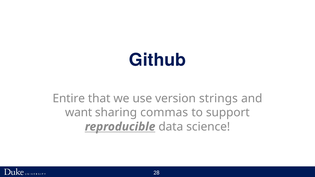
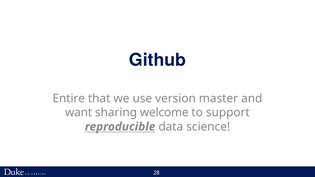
strings: strings -> master
commas: commas -> welcome
